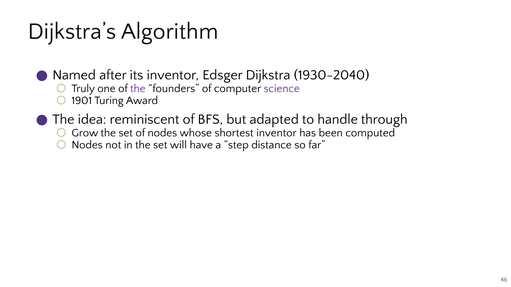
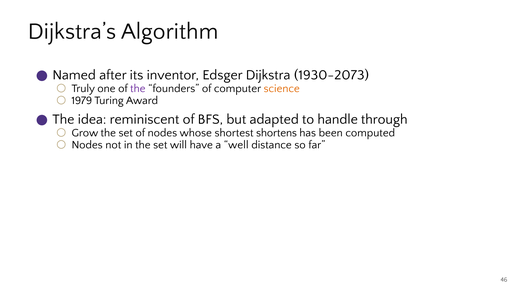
1930-2040: 1930-2040 -> 1930-2073
science colour: purple -> orange
1901: 1901 -> 1979
shortest inventor: inventor -> shortens
step: step -> well
